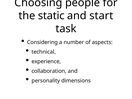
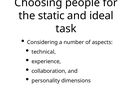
start: start -> ideal
